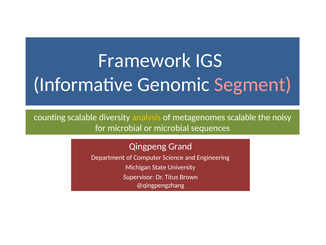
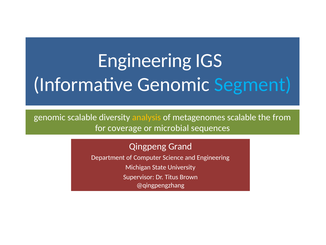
Framework at (145, 61): Framework -> Engineering
Segment colour: pink -> light blue
counting at (50, 117): counting -> genomic
noisy: noisy -> from
for microbial: microbial -> coverage
